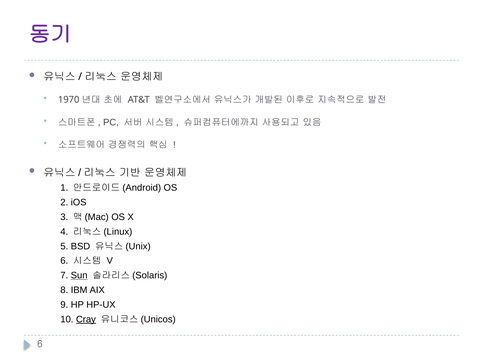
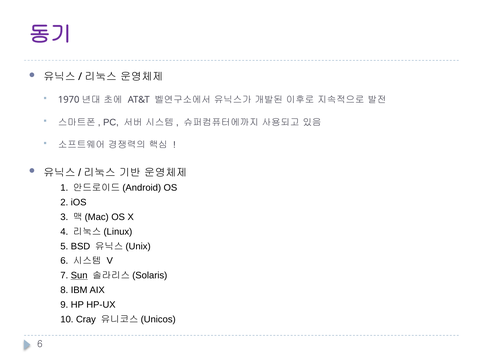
Cray underline: present -> none
